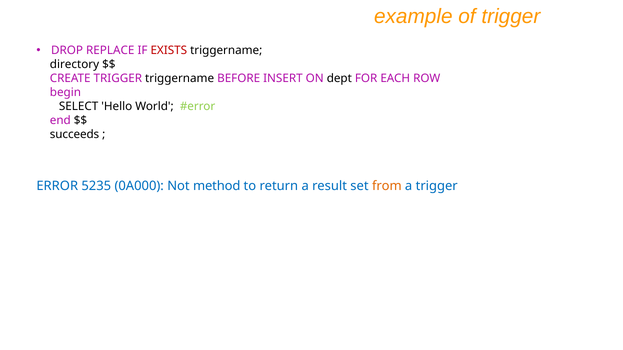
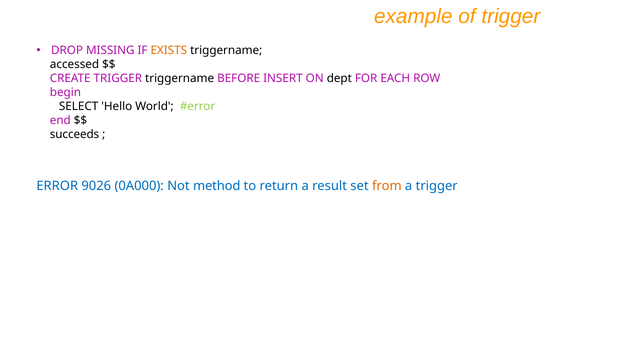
REPLACE: REPLACE -> MISSING
EXISTS colour: red -> orange
directory: directory -> accessed
5235: 5235 -> 9026
